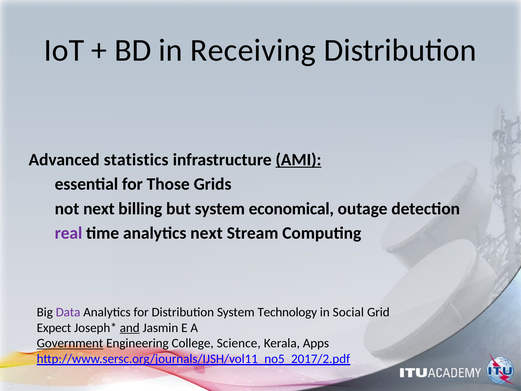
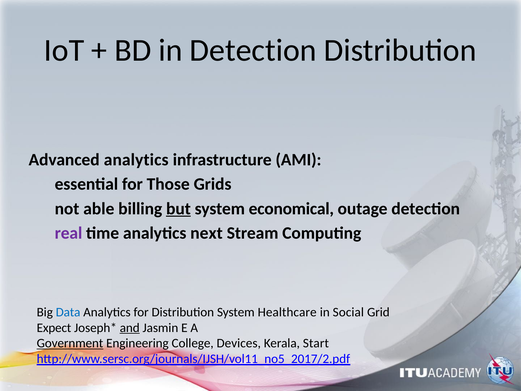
in Receiving: Receiving -> Detection
Advanced statistics: statistics -> analytics
AMI underline: present -> none
not next: next -> able
but underline: none -> present
Data colour: purple -> blue
Technology: Technology -> Healthcare
Science: Science -> Devices
Apps: Apps -> Start
